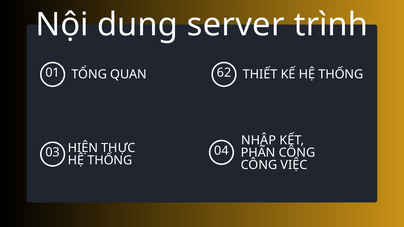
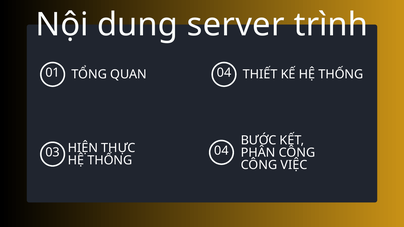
QUAN 62: 62 -> 04
NHẬP: NHẬP -> BƯỚC
